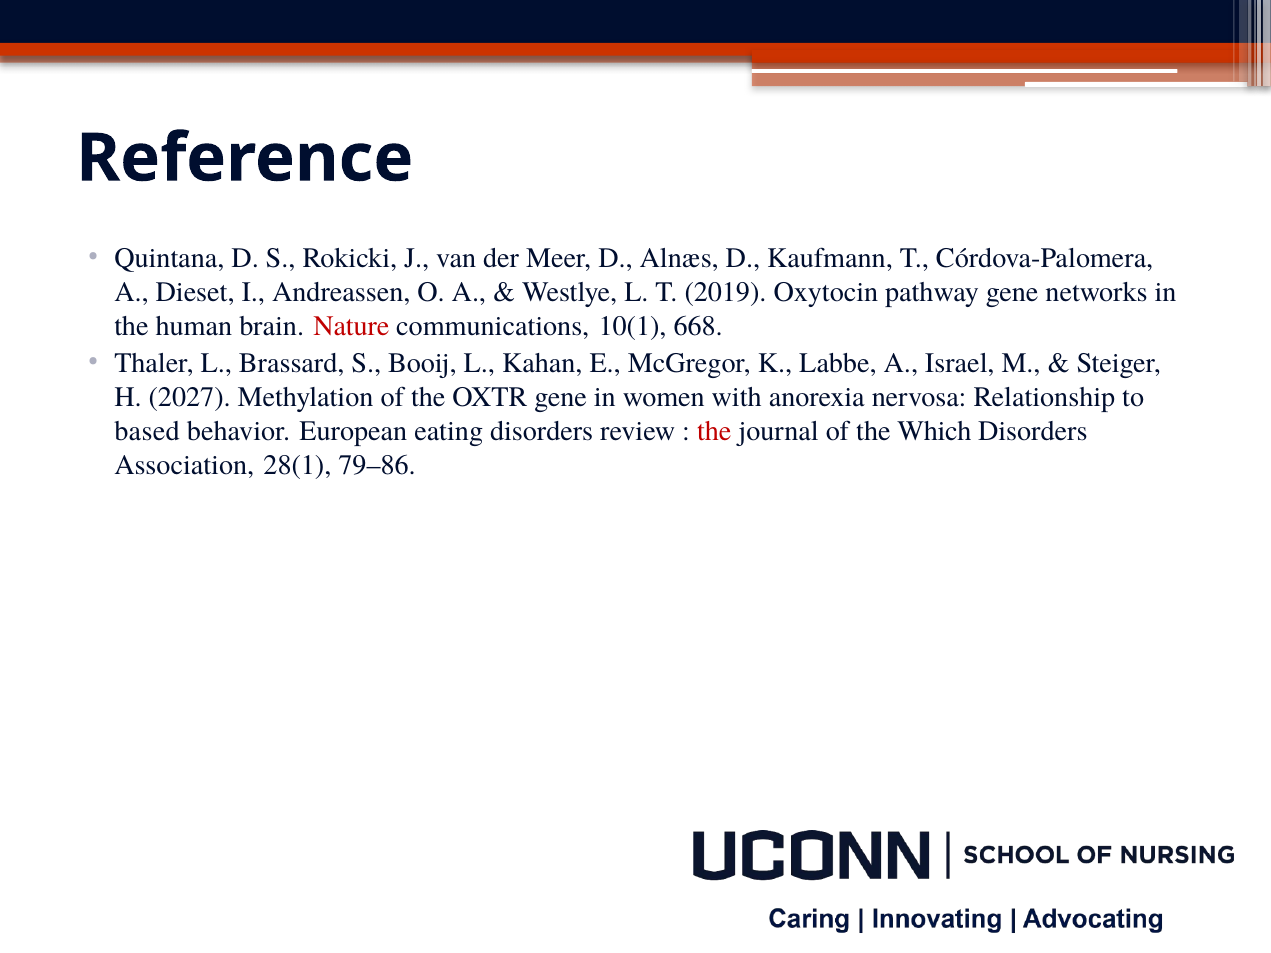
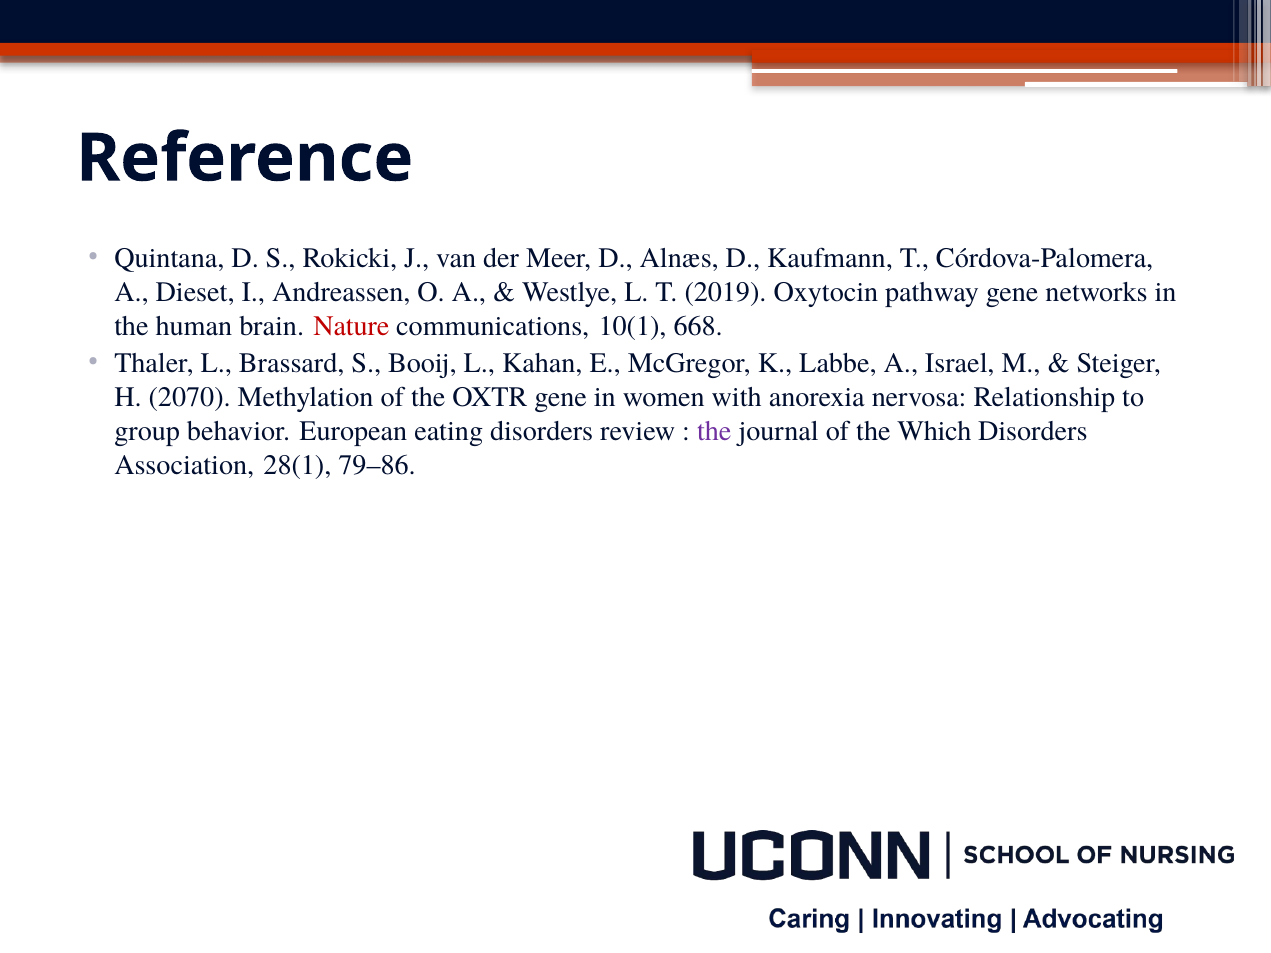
2027: 2027 -> 2070
based: based -> group
the at (714, 431) colour: red -> purple
